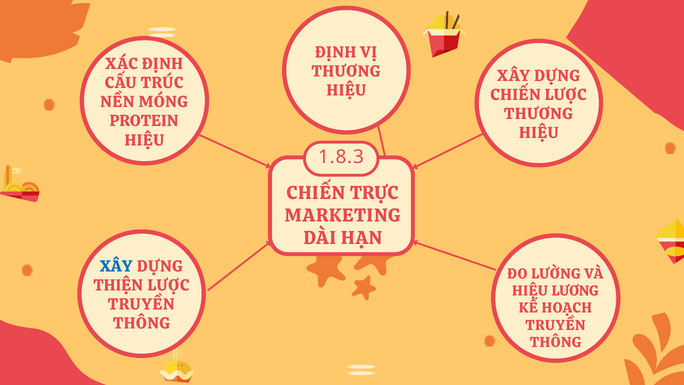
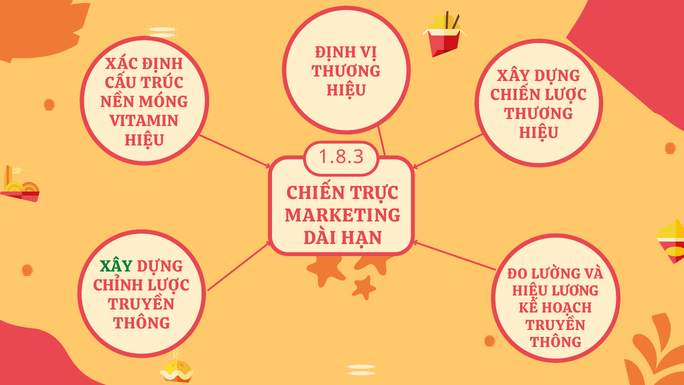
PROTEIN: PROTEIN -> VITAMIN
XÂY at (116, 266) colour: blue -> green
THIỆN: THIỆN -> CHỈNH
